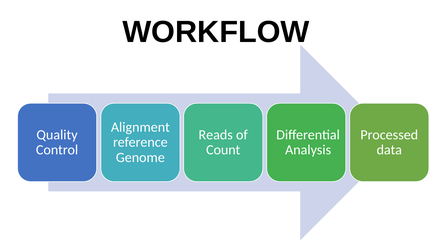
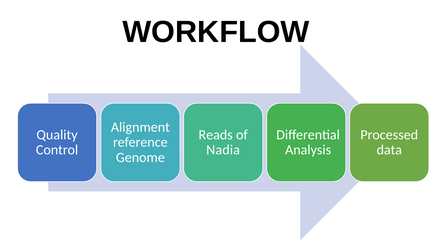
Count: Count -> Nadia
